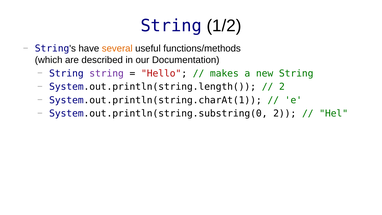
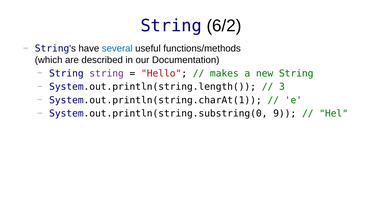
1/2: 1/2 -> 6/2
several colour: orange -> blue
2 at (282, 87): 2 -> 3
System.out.println(string.substring(0 2: 2 -> 9
